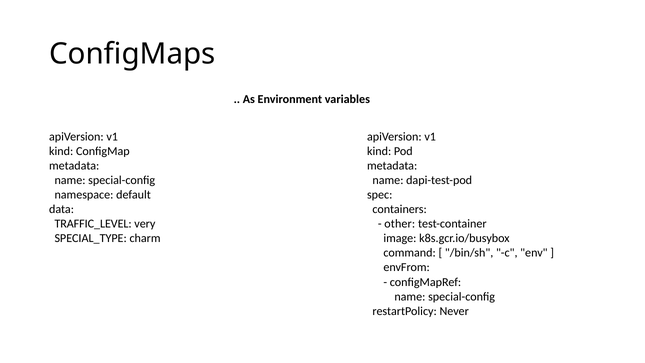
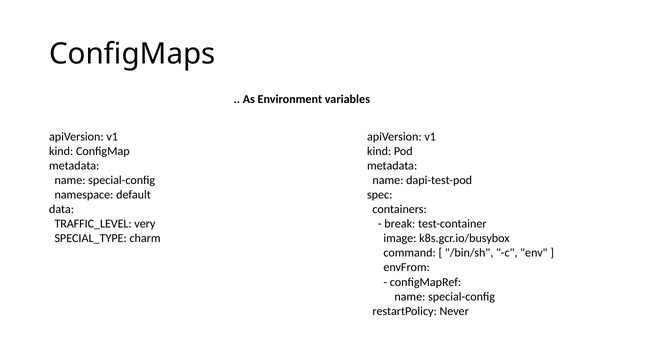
other: other -> break
